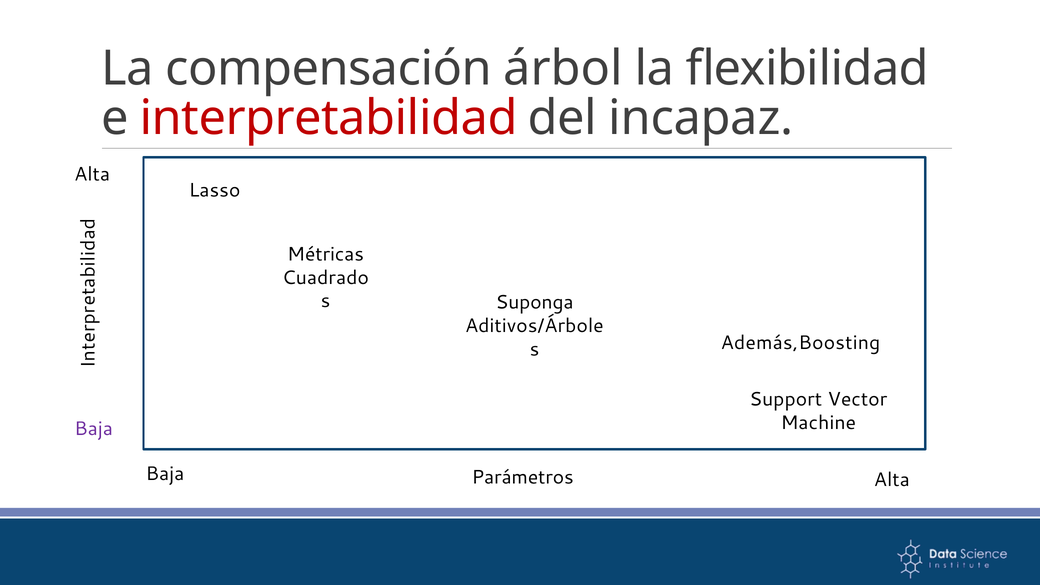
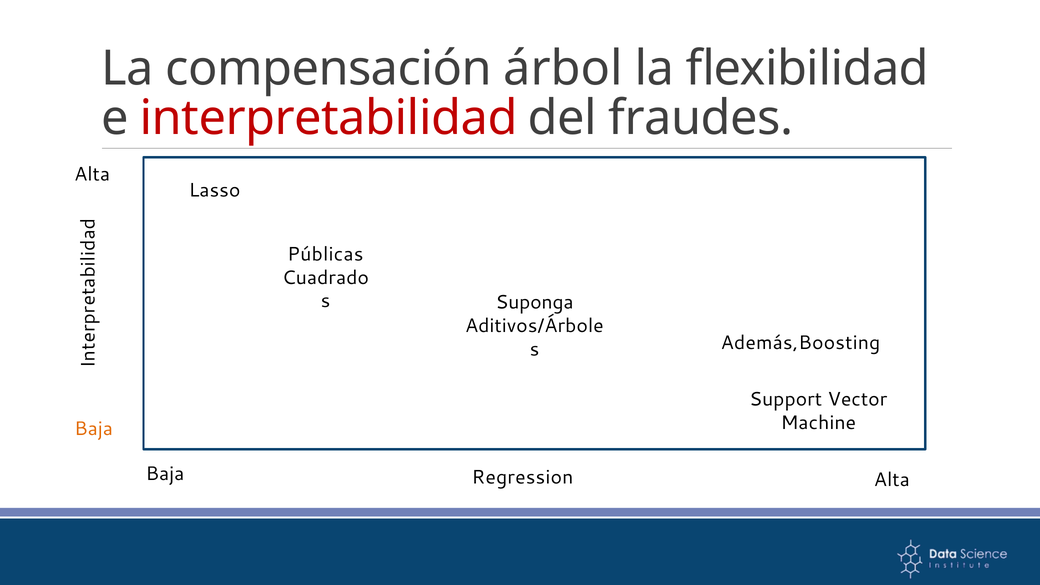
incapaz: incapaz -> fraudes
Métricas: Métricas -> Públicas
Baja at (94, 429) colour: purple -> orange
Parámetros: Parámetros -> Regression
